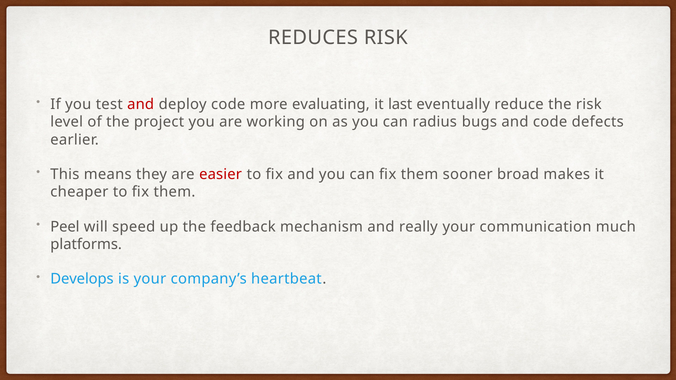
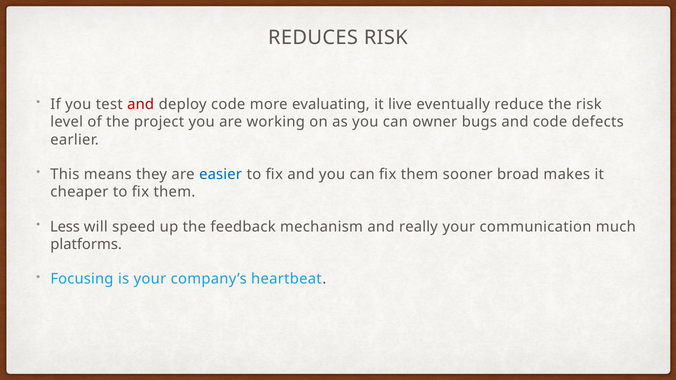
last: last -> live
radius: radius -> owner
easier colour: red -> blue
Peel: Peel -> Less
Develops: Develops -> Focusing
